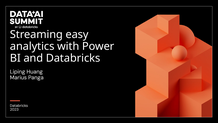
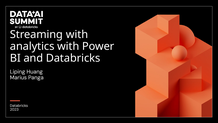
Streaming easy: easy -> with
